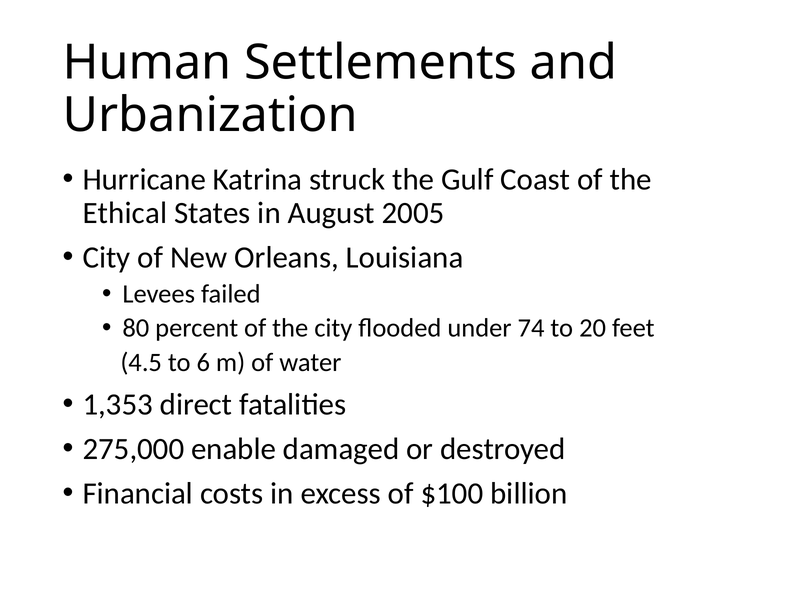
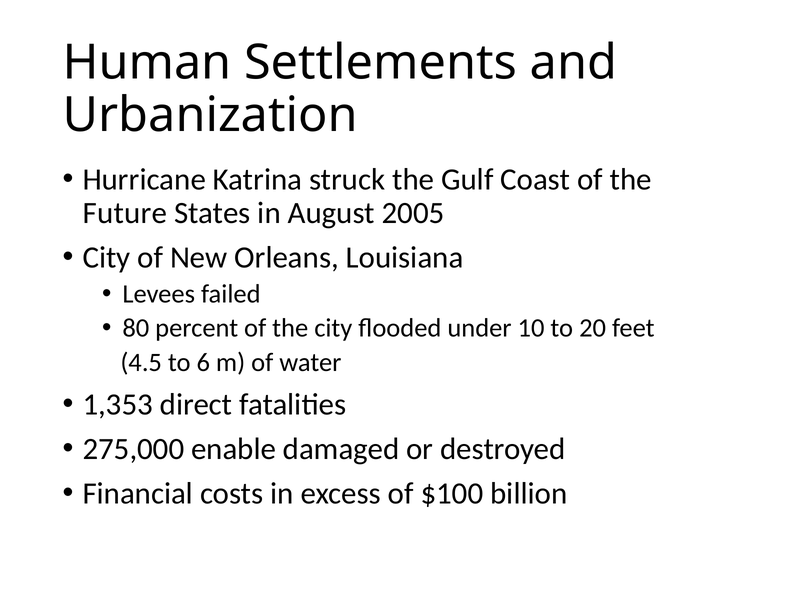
Ethical: Ethical -> Future
74: 74 -> 10
